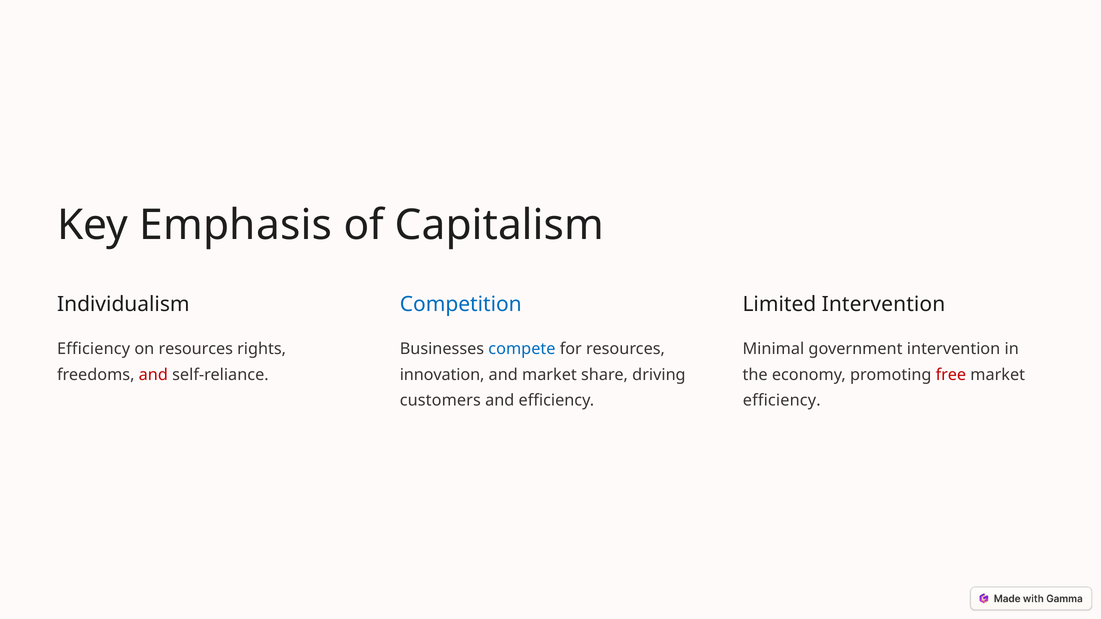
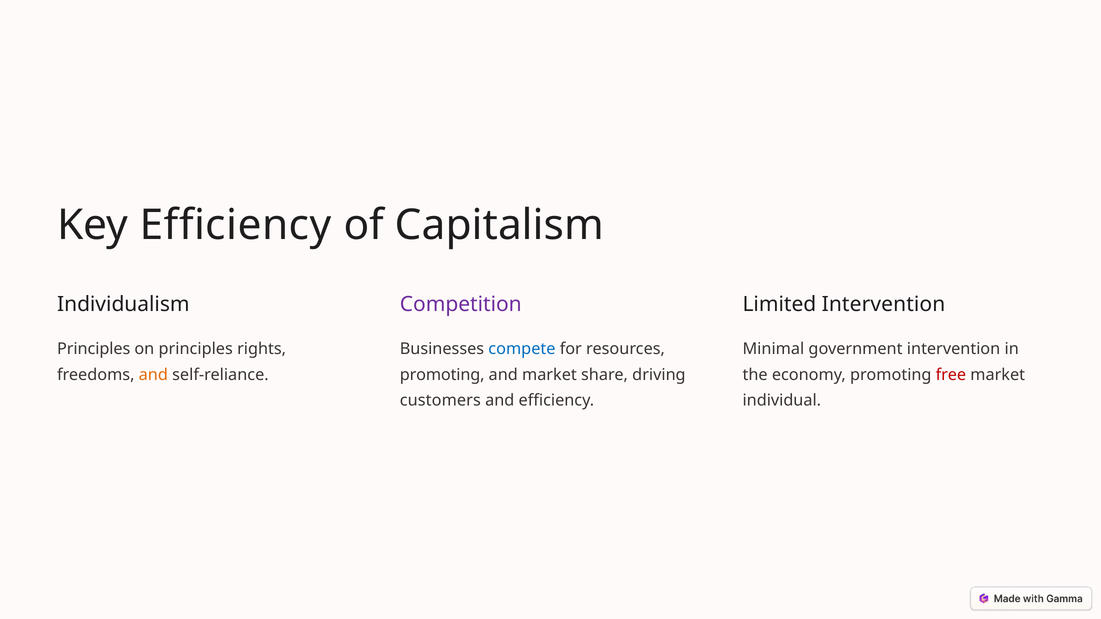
Key Emphasis: Emphasis -> Efficiency
Competition colour: blue -> purple
Efficiency at (94, 349): Efficiency -> Principles
on resources: resources -> principles
and at (153, 375) colour: red -> orange
innovation at (442, 375): innovation -> promoting
efficiency at (782, 401): efficiency -> individual
